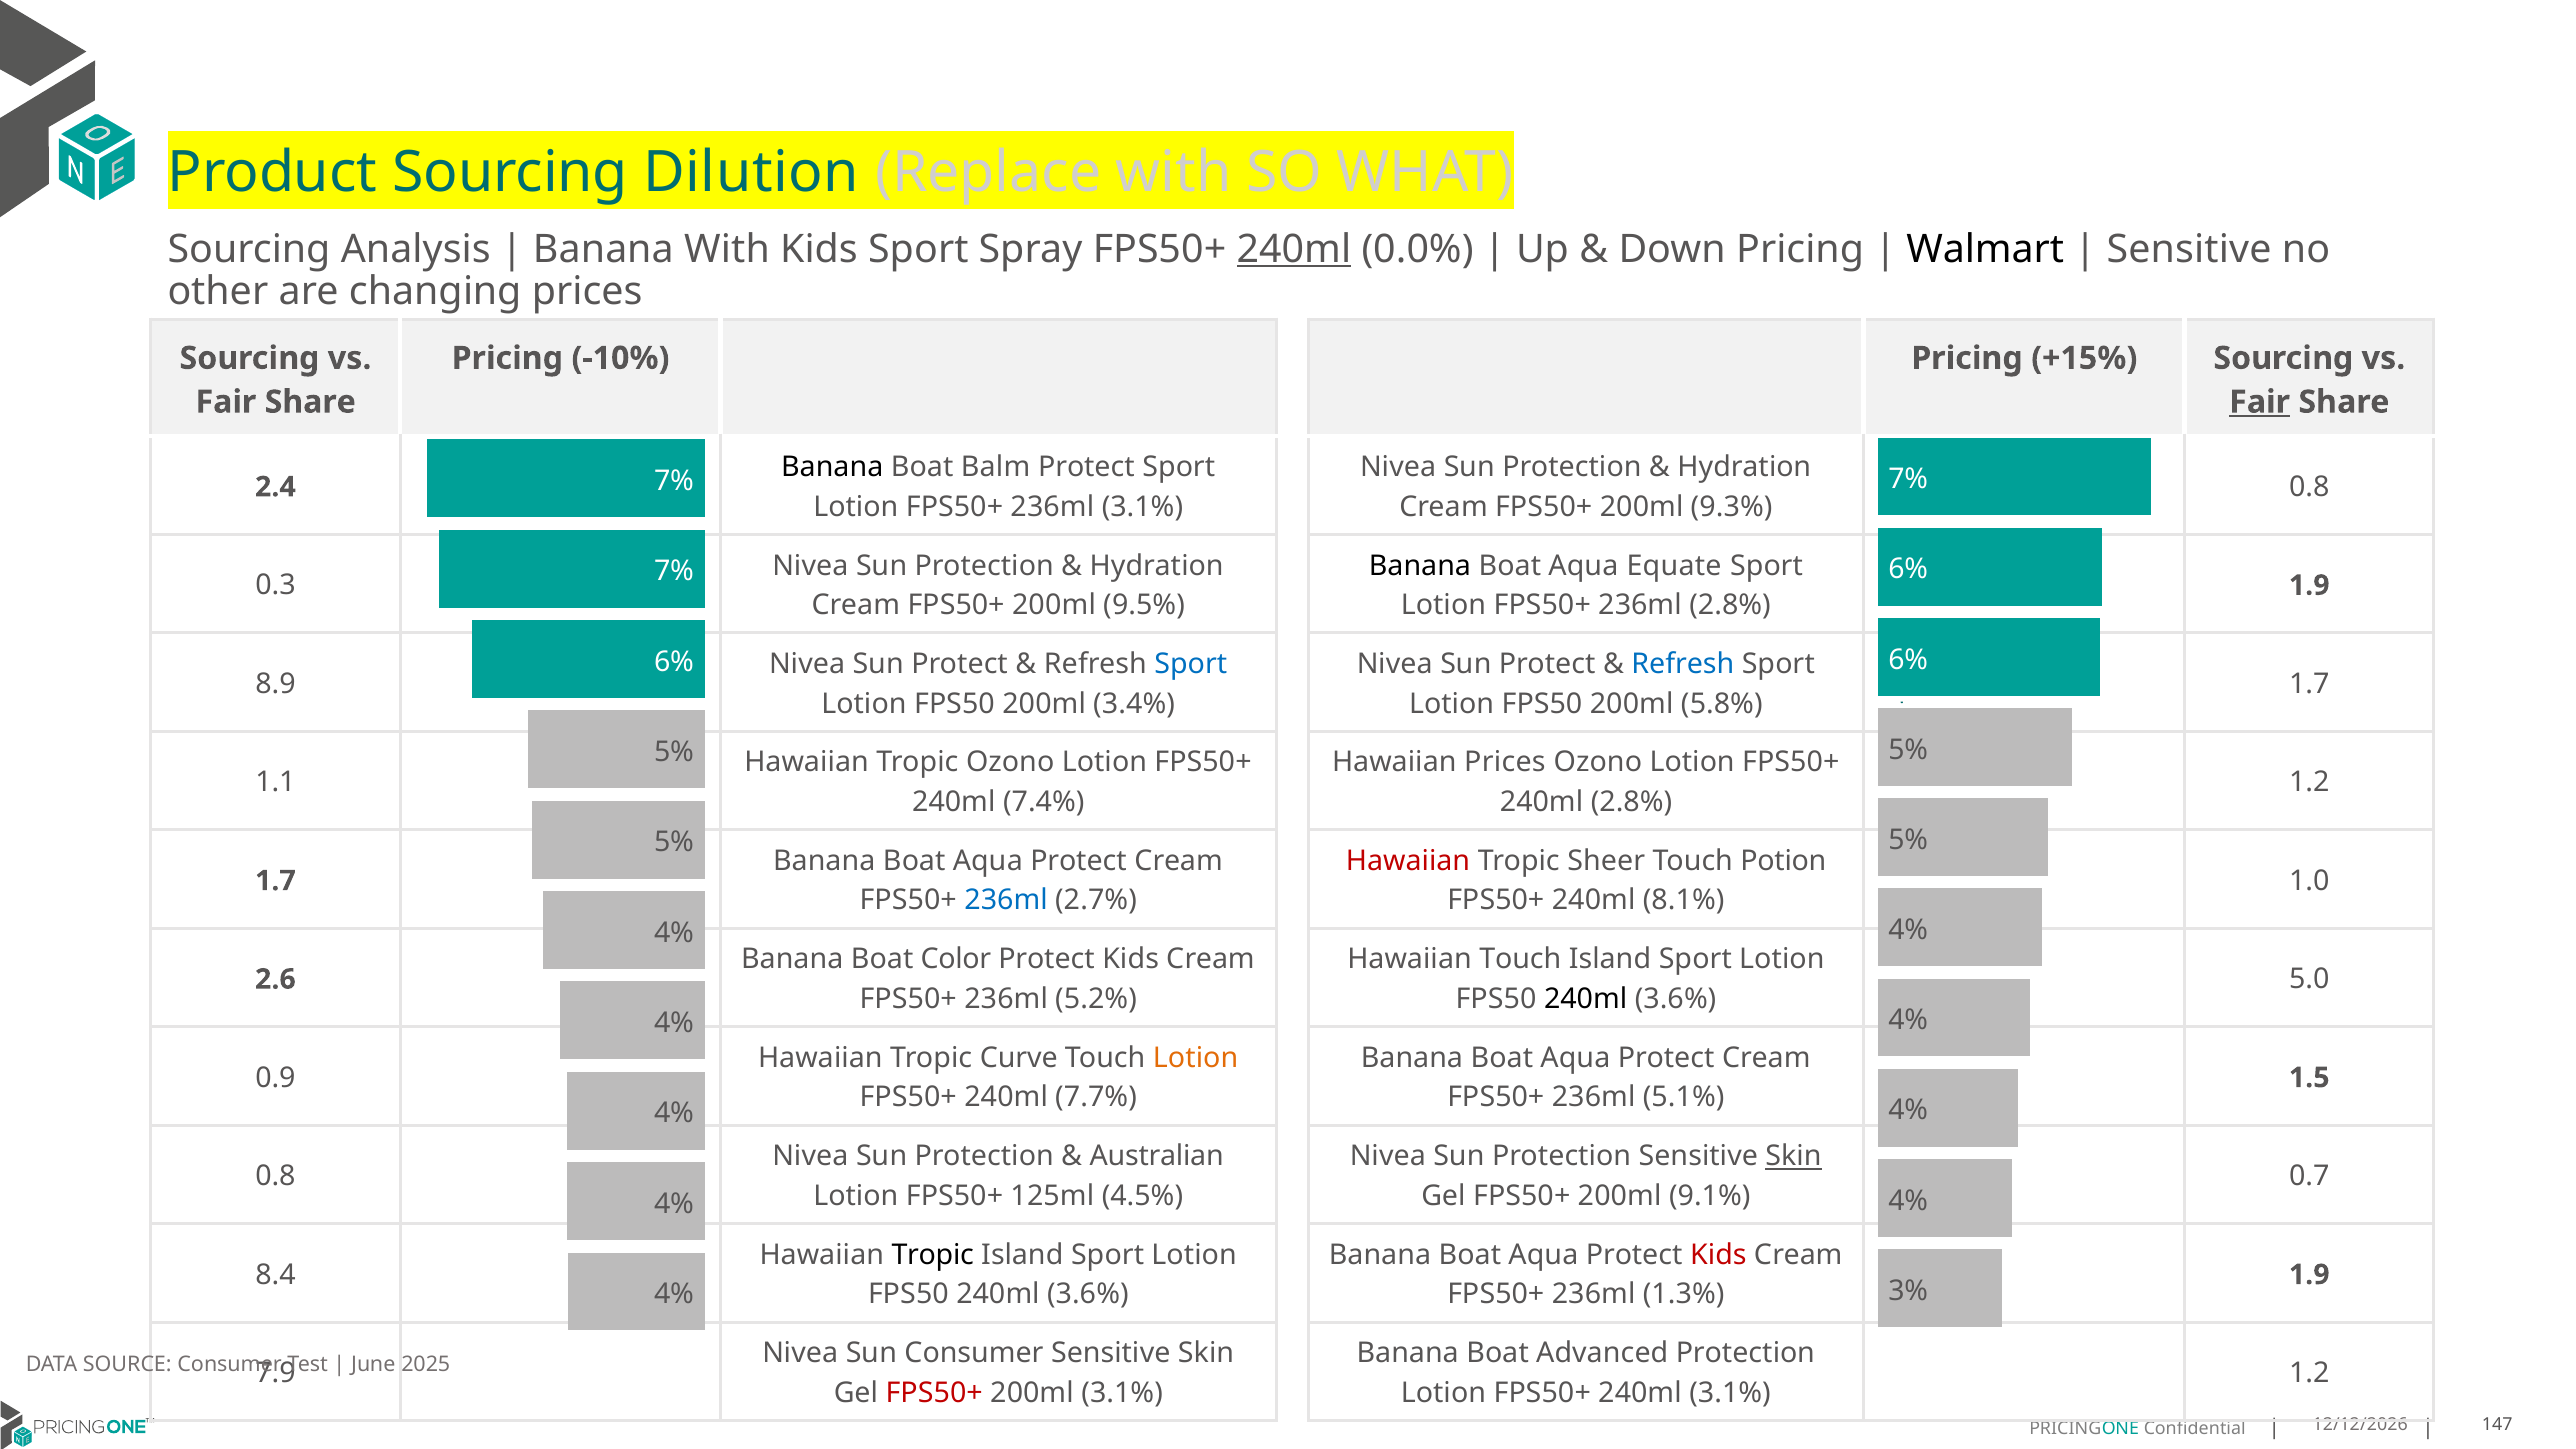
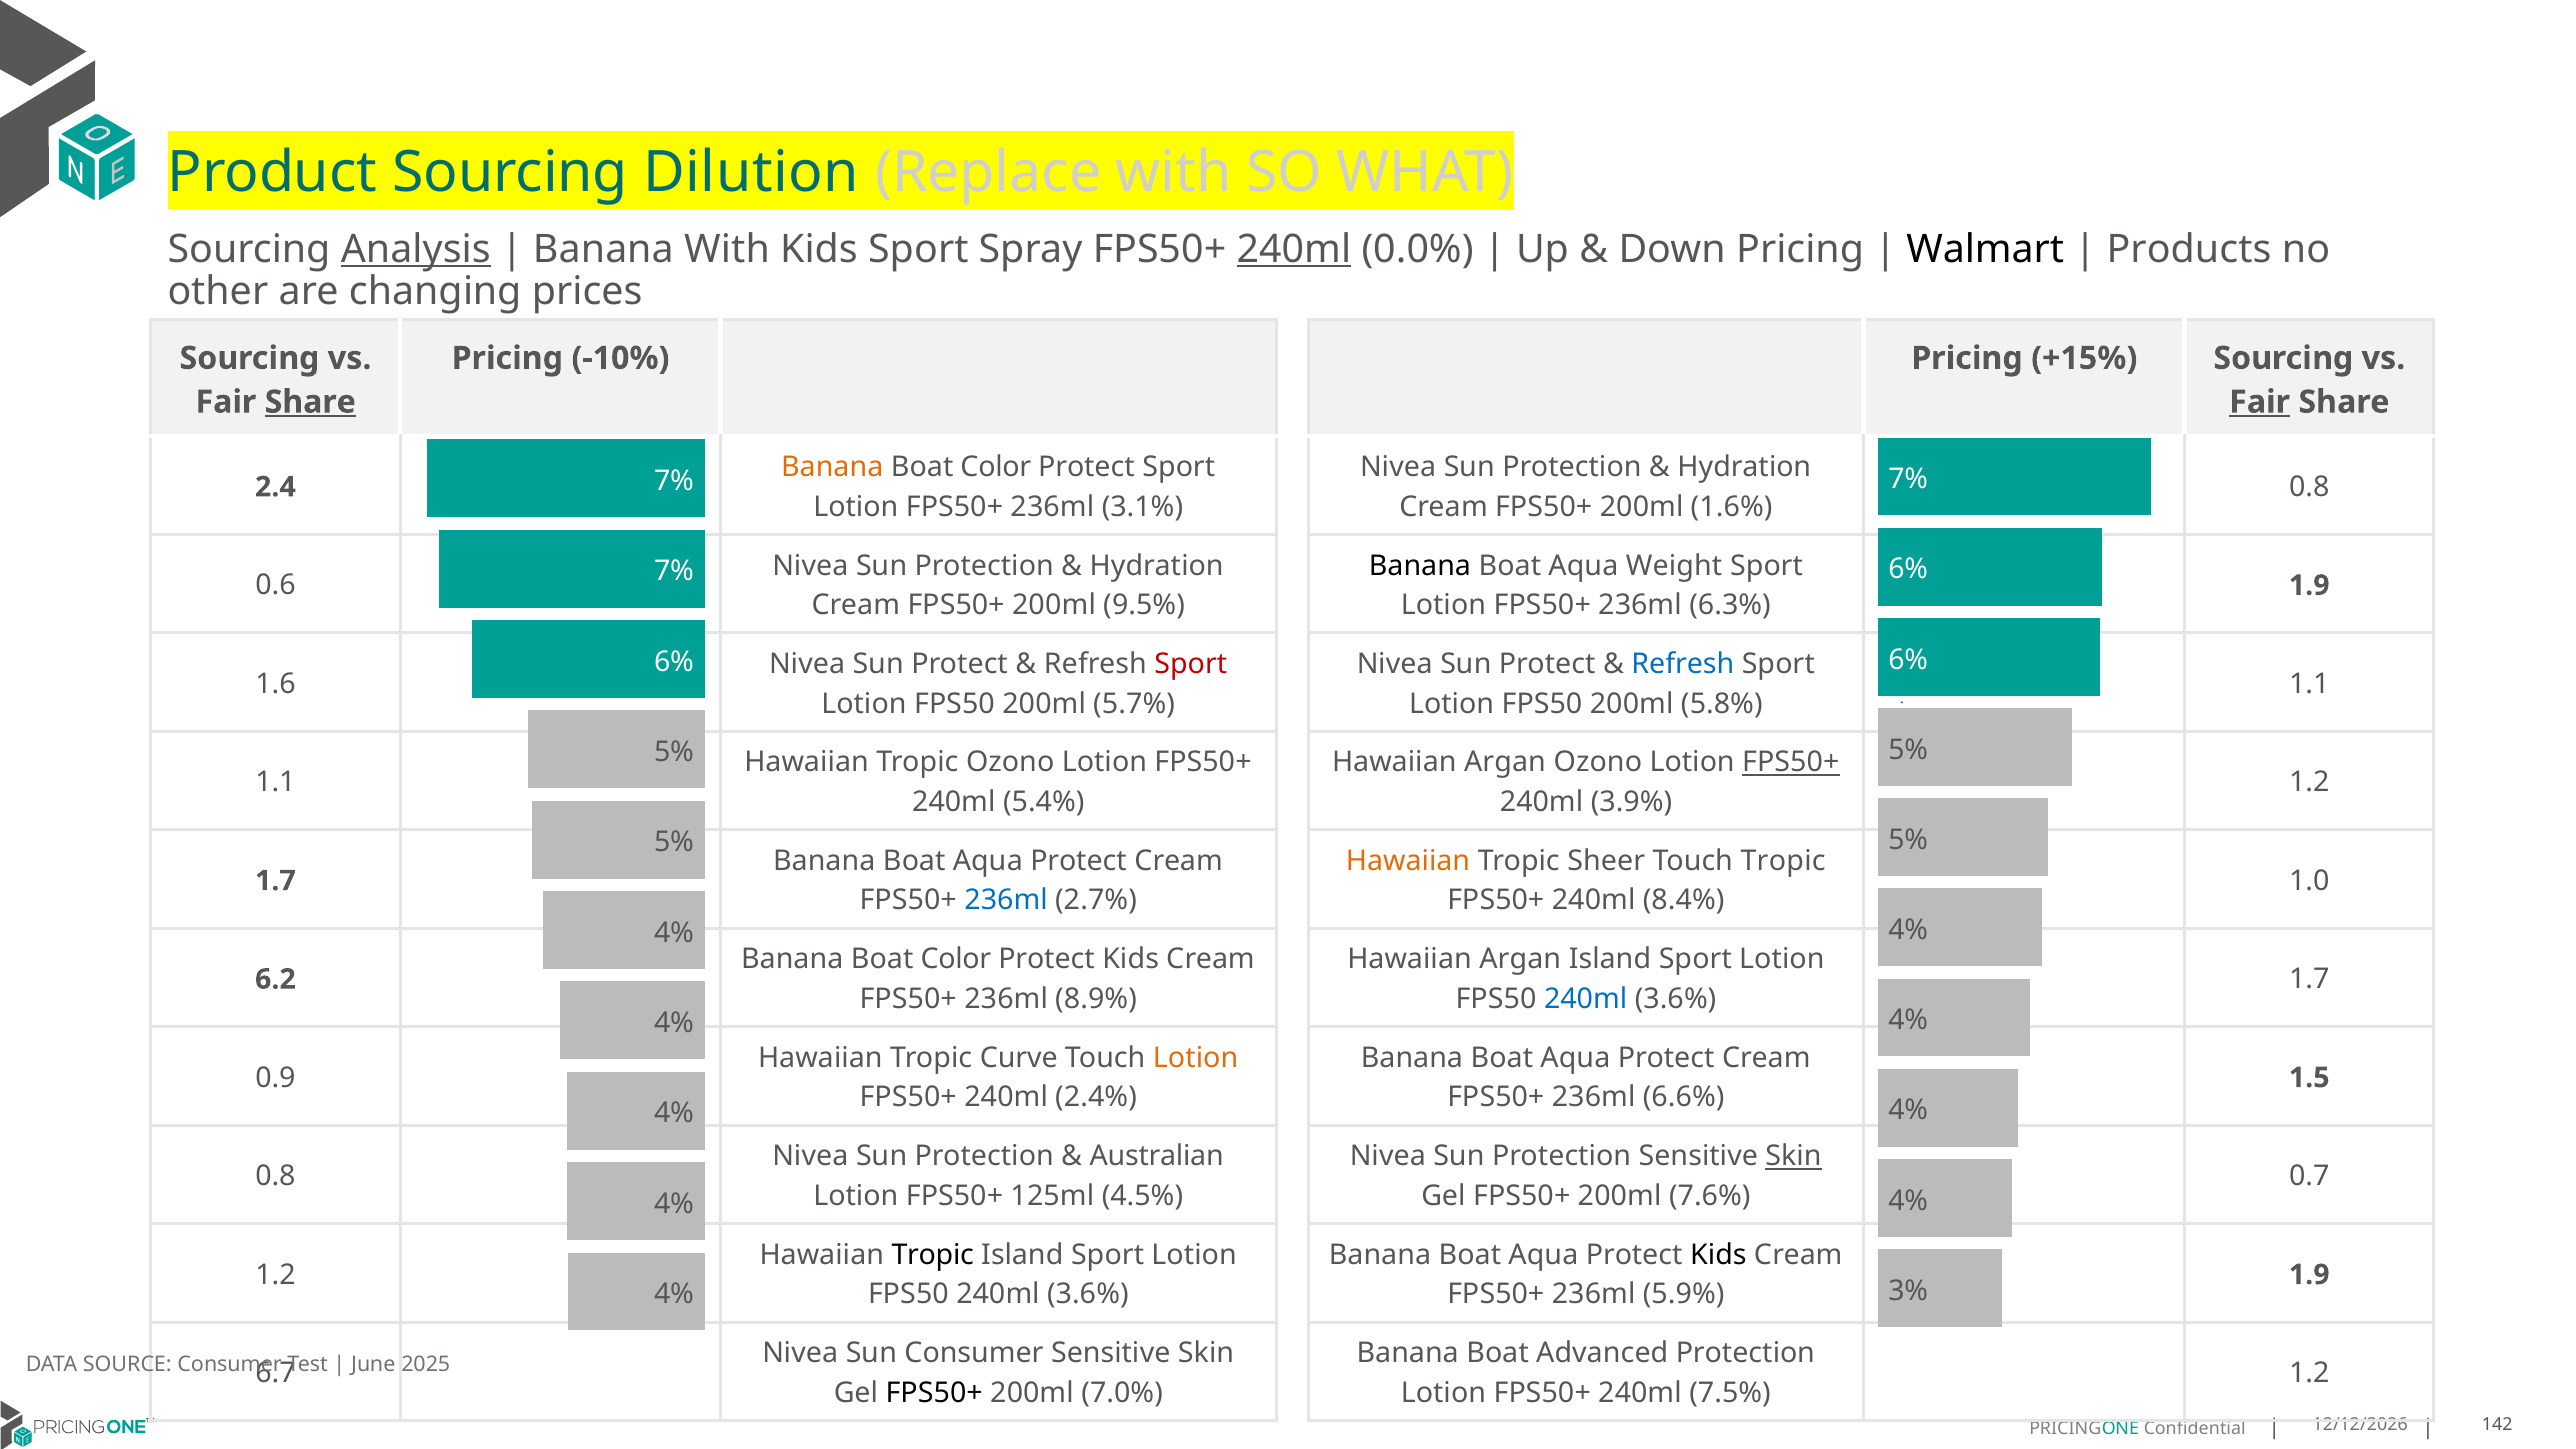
Analysis underline: none -> present
Sensitive at (2189, 249): Sensitive -> Products
Share at (310, 402) underline: none -> present
Banana at (832, 467) colour: black -> orange
Balm at (996, 467): Balm -> Color
9.3%: 9.3% -> 1.6%
Equate: Equate -> Weight
0.3: 0.3 -> 0.6
236ml 2.8%: 2.8% -> 6.3%
Sport at (1191, 664) colour: blue -> red
8.9: 8.9 -> 1.6
1.7 at (2309, 684): 1.7 -> 1.1
3.4%: 3.4% -> 5.7%
Prices at (1505, 763): Prices -> Argan
FPS50+ at (1791, 763) underline: none -> present
7.4%: 7.4% -> 5.4%
240ml 2.8%: 2.8% -> 3.9%
Hawaiian at (1408, 861) colour: red -> orange
Touch Potion: Potion -> Tropic
8.1%: 8.1% -> 8.4%
Touch at (1520, 960): Touch -> Argan
5.0 at (2309, 979): 5.0 -> 1.7
2.6: 2.6 -> 6.2
5.2%: 5.2% -> 8.9%
240ml at (1586, 999) colour: black -> blue
7.7%: 7.7% -> 2.4%
5.1%: 5.1% -> 6.6%
9.1%: 9.1% -> 7.6%
Kids at (1718, 1255) colour: red -> black
8.4 at (275, 1275): 8.4 -> 1.2
1.3%: 1.3% -> 5.9%
7.9: 7.9 -> 6.7
FPS50+ at (934, 1393) colour: red -> black
200ml 3.1%: 3.1% -> 7.0%
240ml 3.1%: 3.1% -> 7.5%
147: 147 -> 142
